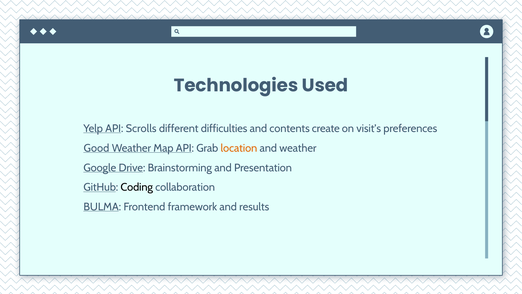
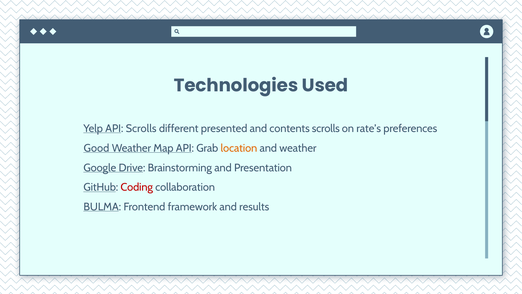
difficulties: difficulties -> presented
contents create: create -> scrolls
visit’s: visit’s -> rate’s
Coding colour: black -> red
